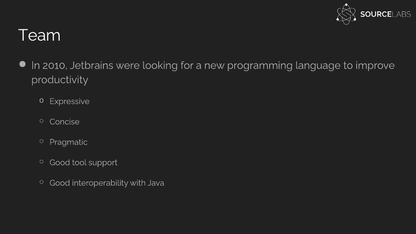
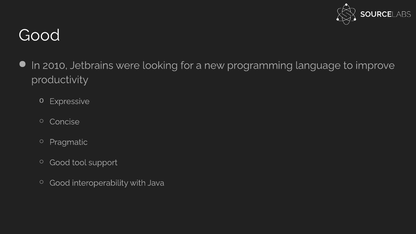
Team at (39, 35): Team -> Good
